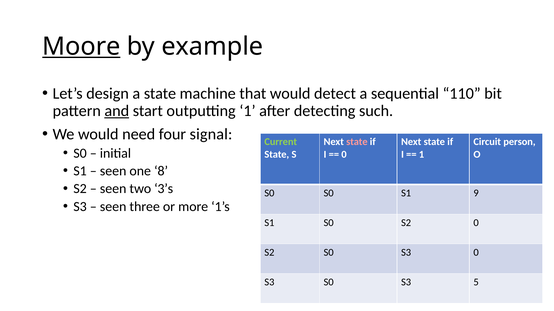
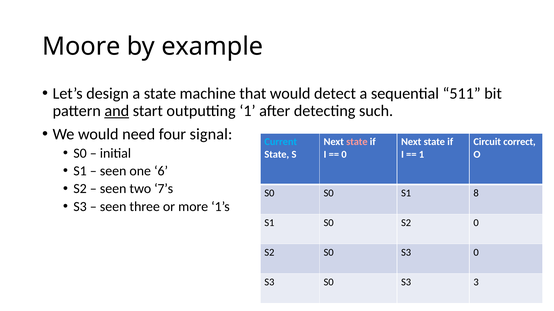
Moore underline: present -> none
110: 110 -> 511
Current colour: light green -> light blue
person: person -> correct
8: 8 -> 6
3’s: 3’s -> 7’s
9: 9 -> 8
5: 5 -> 3
